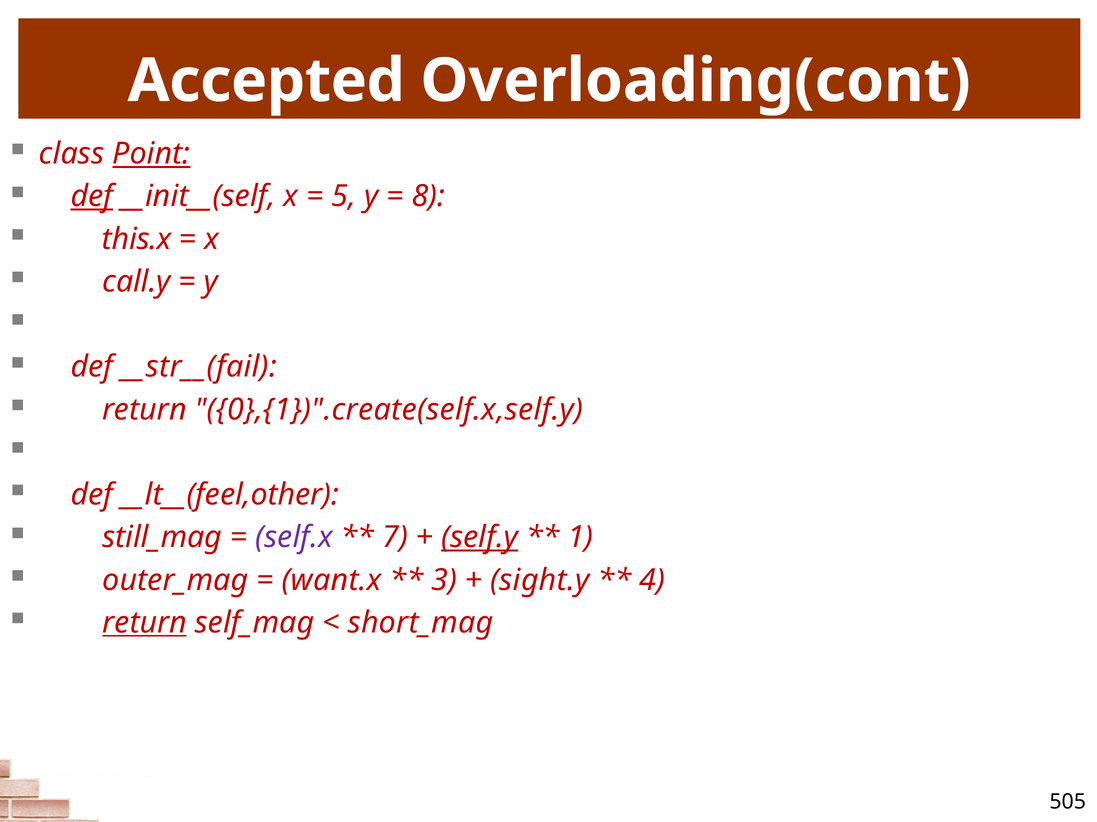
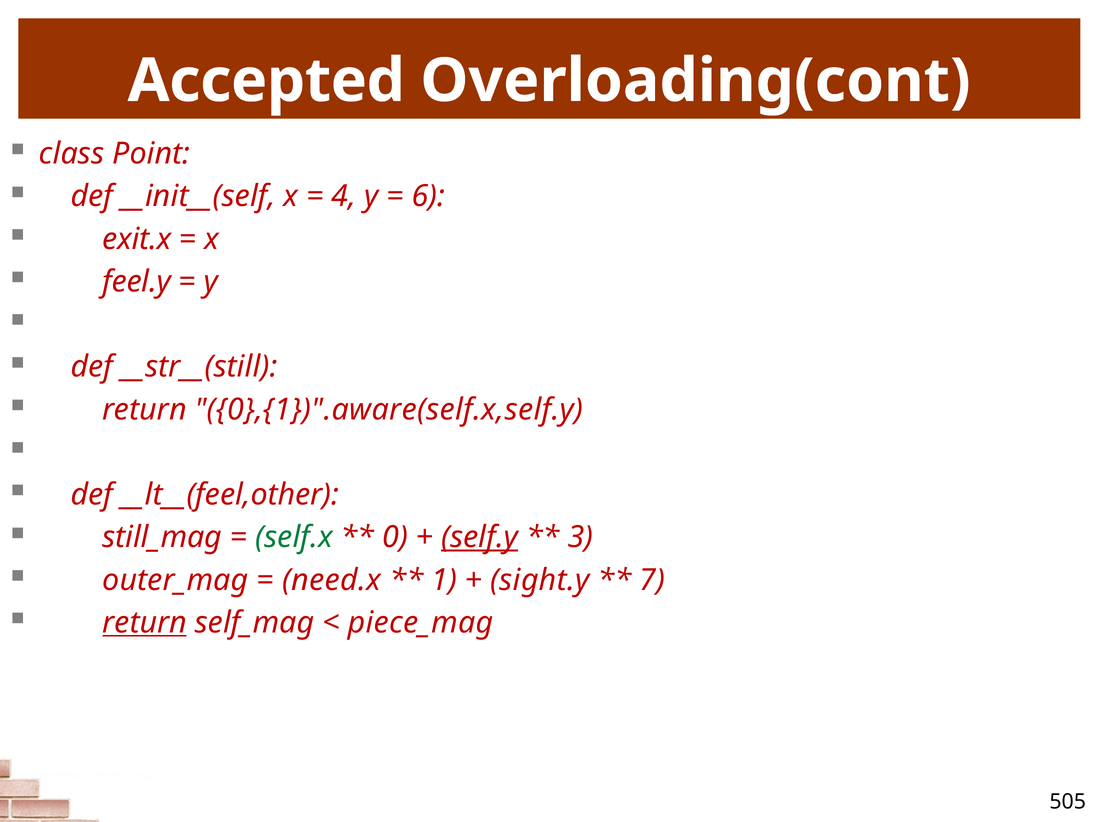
Point underline: present -> none
def at (92, 197) underline: present -> none
5: 5 -> 4
8: 8 -> 6
this.x: this.x -> exit.x
call.y: call.y -> feel.y
__str__(fail: __str__(fail -> __str__(still
0},{1})".create(self.x,self.y: 0},{1})".create(self.x,self.y -> 0},{1})".aware(self.x,self.y
self.x colour: purple -> green
7: 7 -> 0
1: 1 -> 3
want.x: want.x -> need.x
3: 3 -> 1
4: 4 -> 7
short_mag: short_mag -> piece_mag
